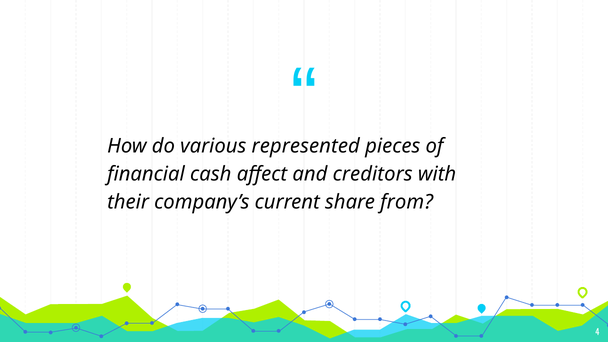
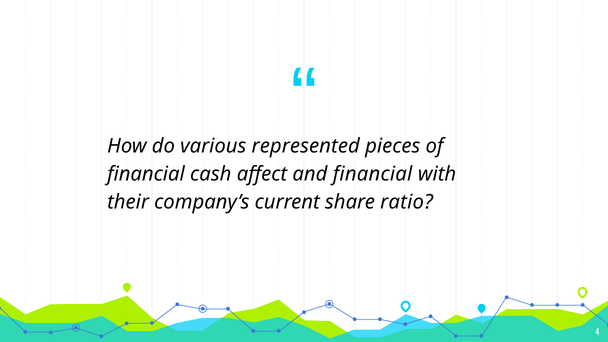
and creditors: creditors -> financial
from: from -> ratio
